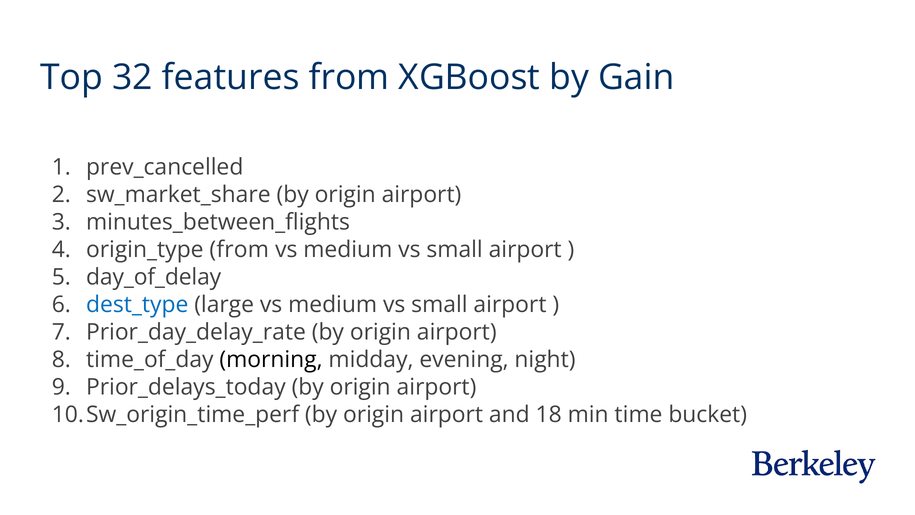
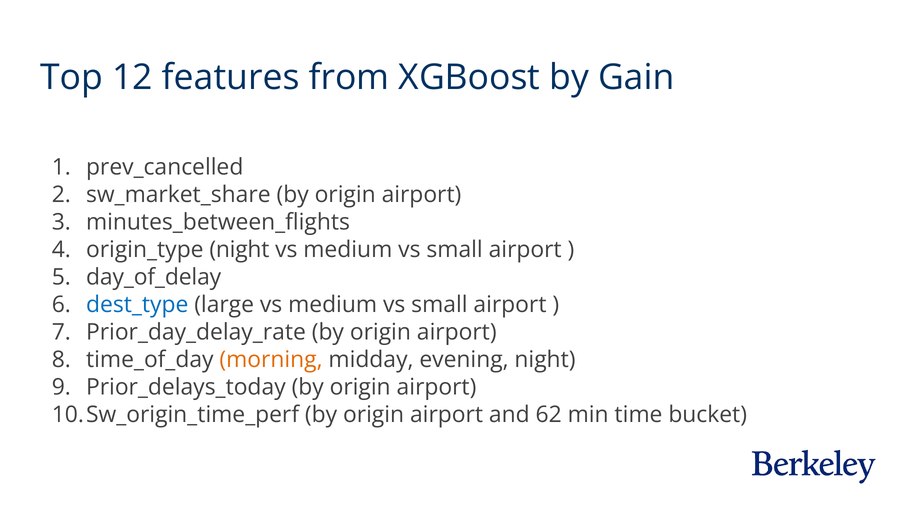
32: 32 -> 12
origin_type from: from -> night
morning colour: black -> orange
18: 18 -> 62
